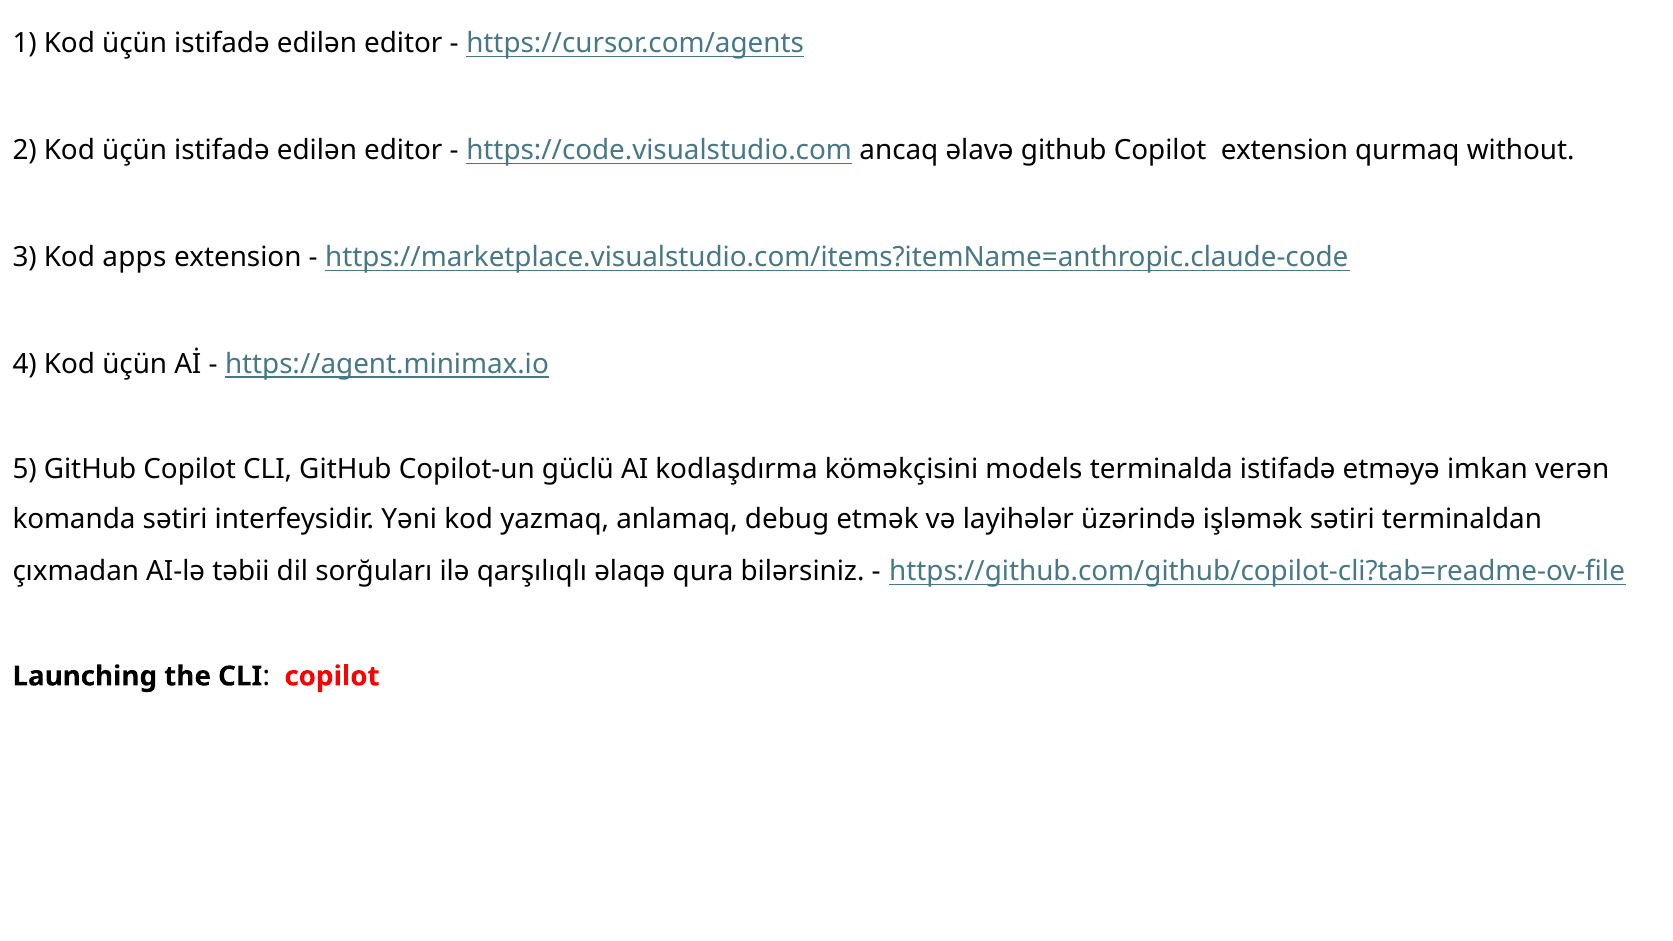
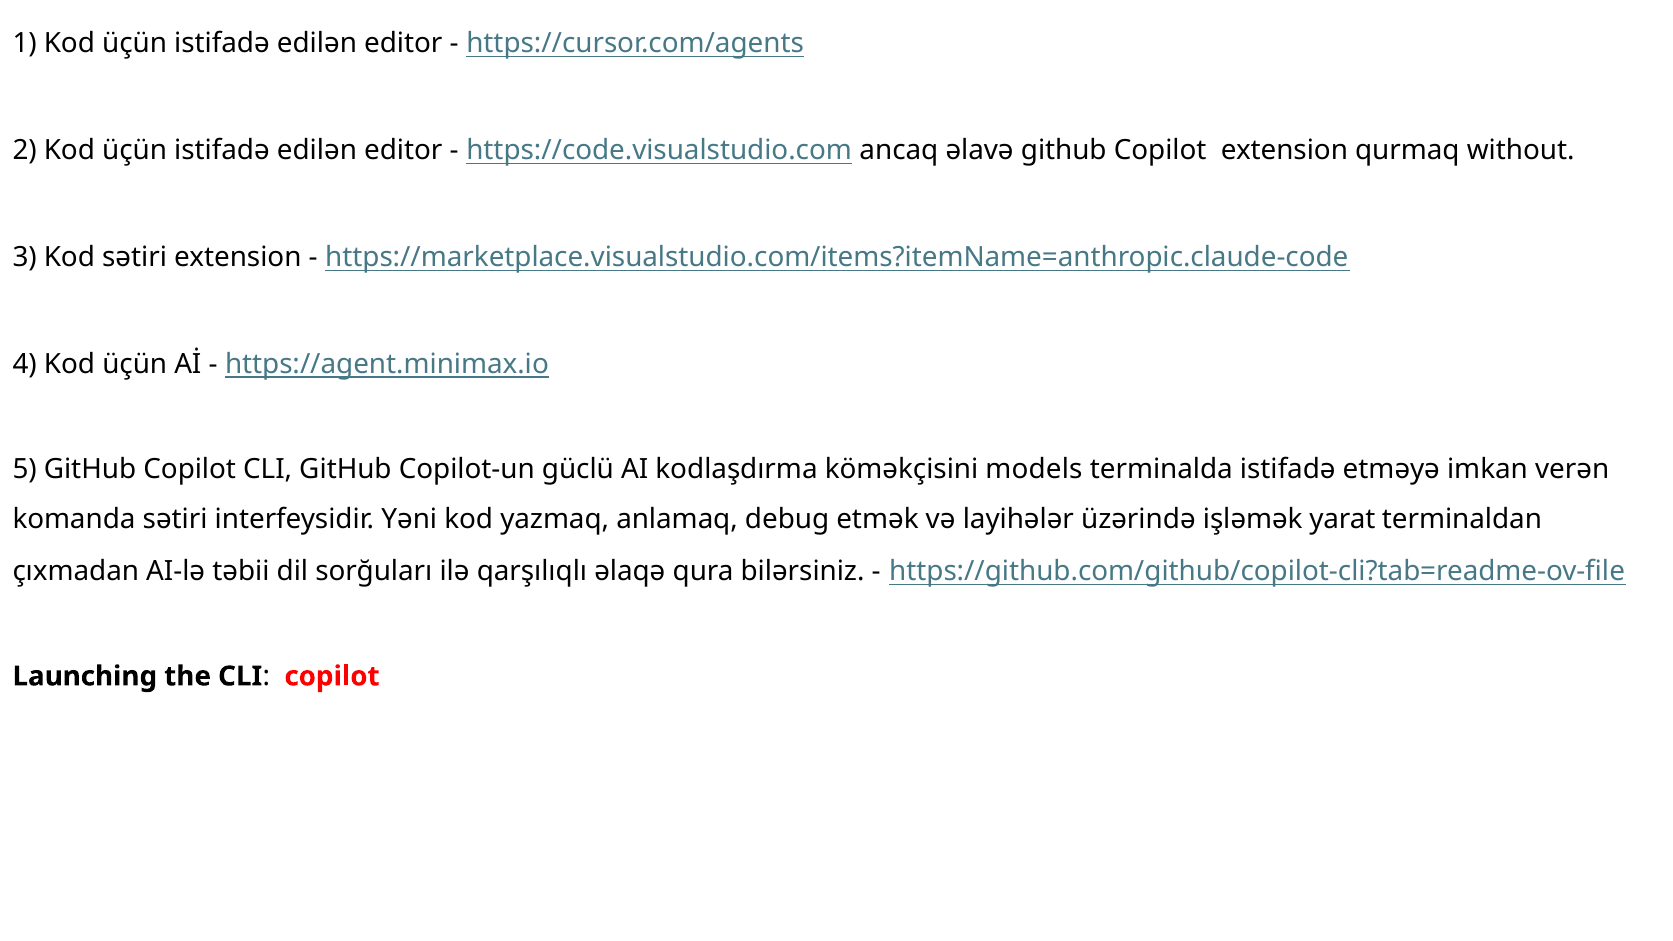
Kod apps: apps -> sətiri
işləmək sətiri: sətiri -> yarat
